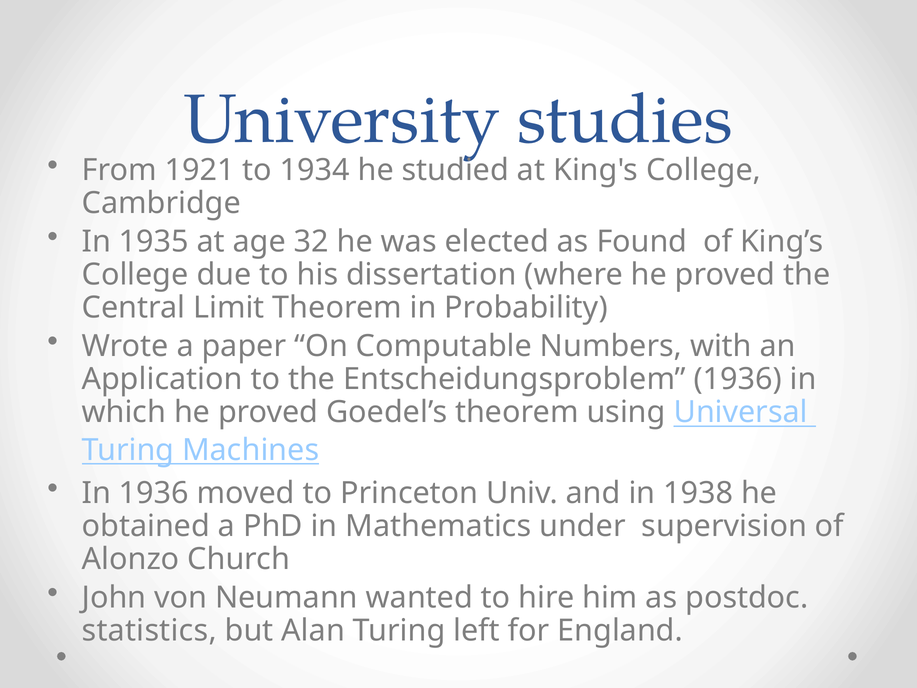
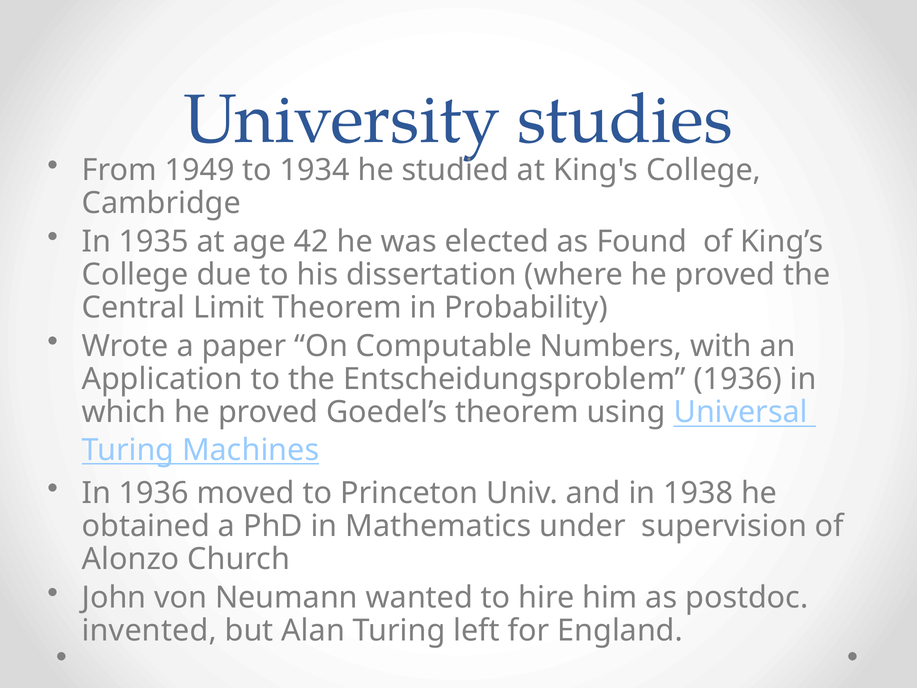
1921: 1921 -> 1949
32: 32 -> 42
statistics: statistics -> invented
